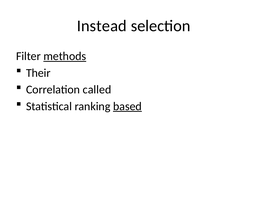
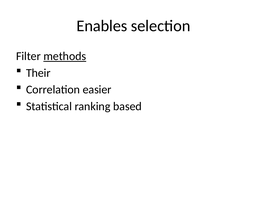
Instead: Instead -> Enables
called: called -> easier
based underline: present -> none
